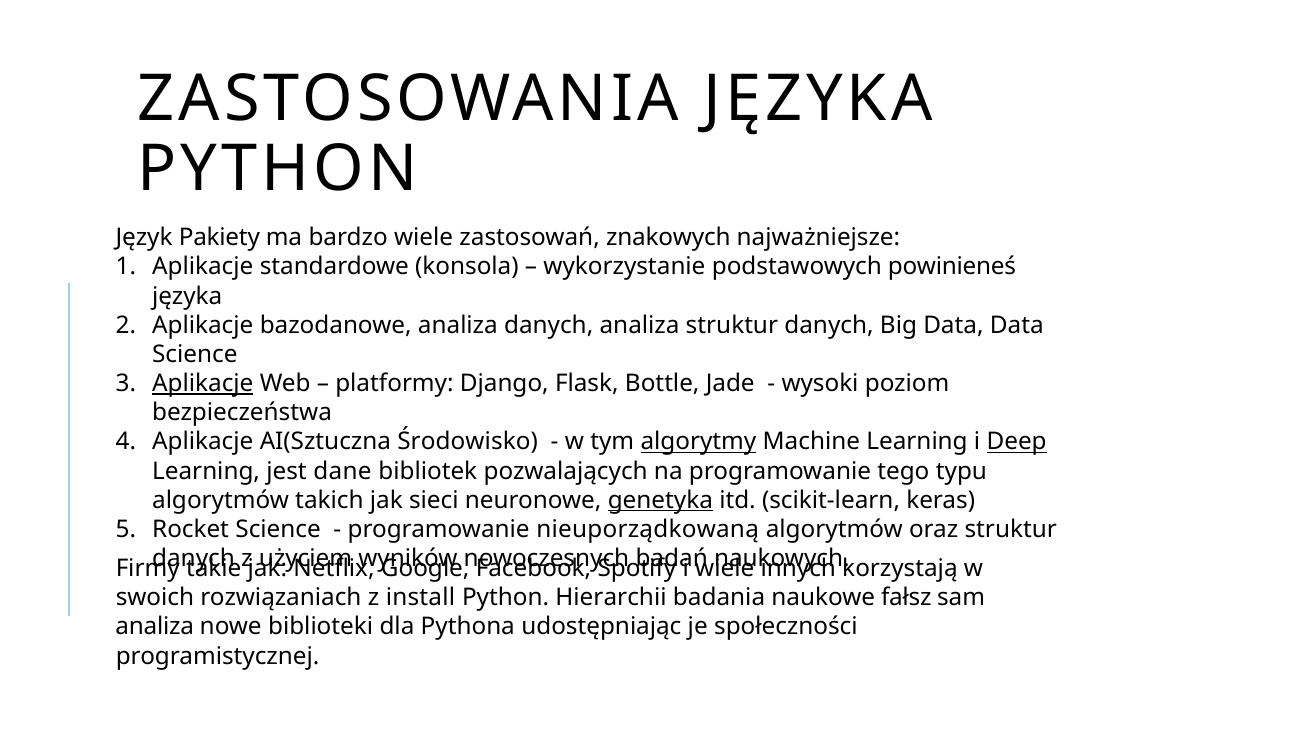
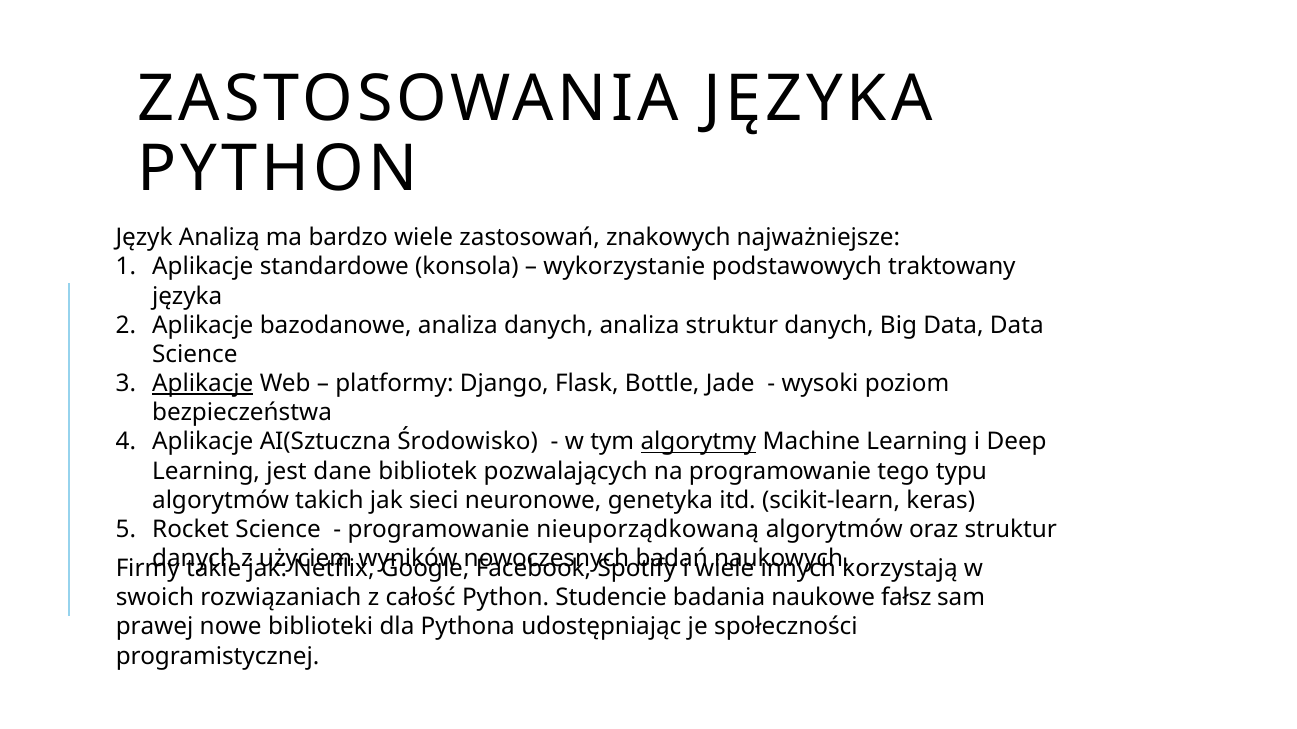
Pakiety: Pakiety -> Analizą
powinieneś: powinieneś -> traktowany
Deep underline: present -> none
genetyka underline: present -> none
install: install -> całość
Hierarchii: Hierarchii -> Studencie
analiza at (155, 627): analiza -> prawej
